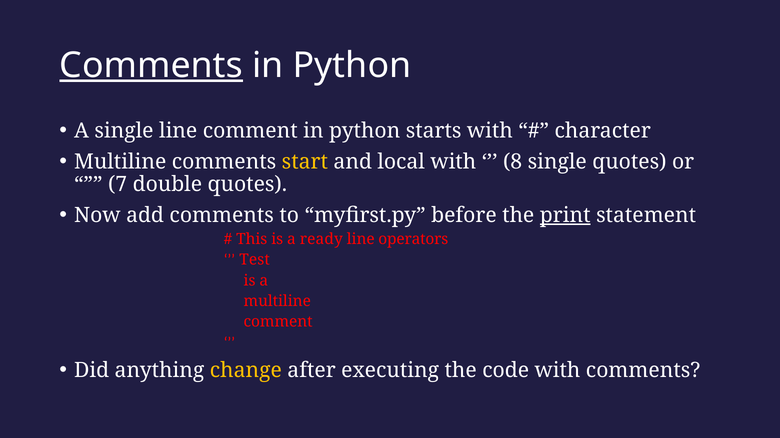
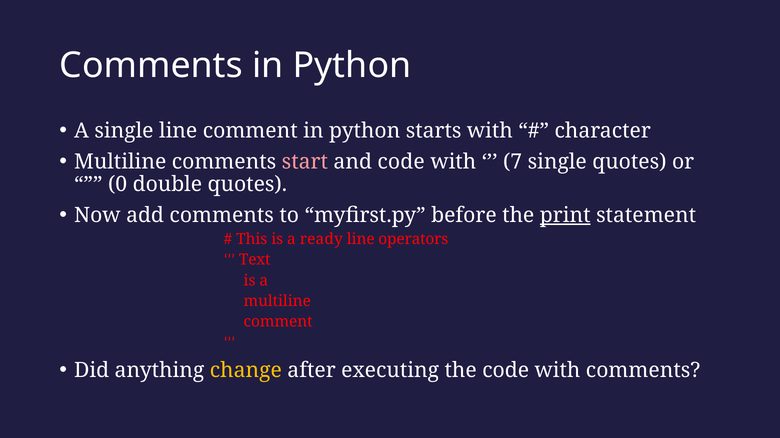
Comments at (151, 66) underline: present -> none
start colour: yellow -> pink
and local: local -> code
8: 8 -> 7
7: 7 -> 0
Test: Test -> Text
